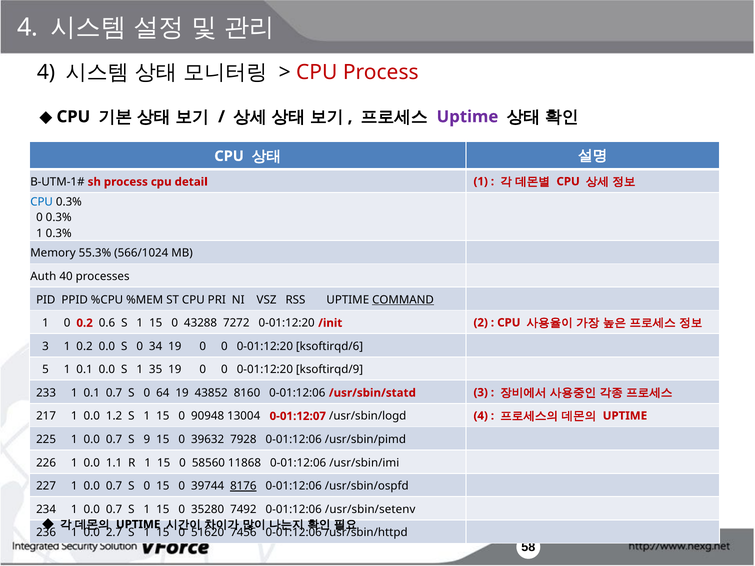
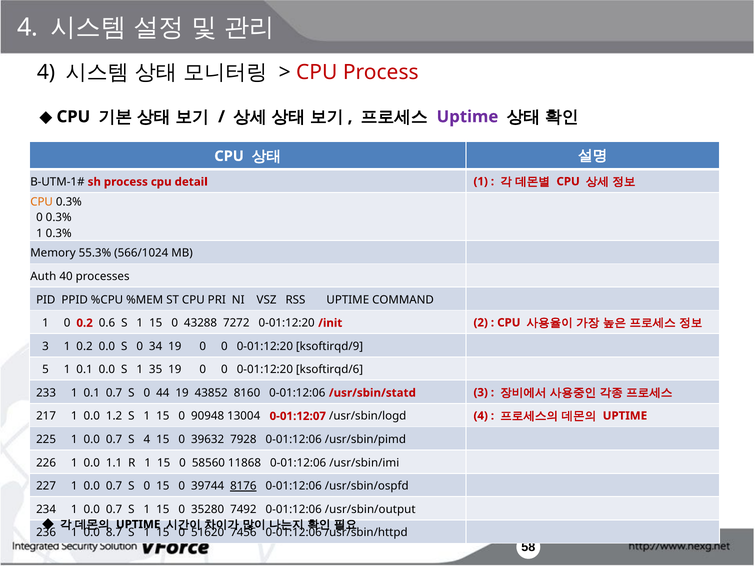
CPU at (42, 202) colour: blue -> orange
COMMAND underline: present -> none
ksoftirqd/6: ksoftirqd/6 -> ksoftirqd/9
ksoftirqd/9: ksoftirqd/9 -> ksoftirqd/6
64: 64 -> 44
S 9: 9 -> 4
/usr/sbin/setenv: /usr/sbin/setenv -> /usr/sbin/output
2.7: 2.7 -> 8.7
